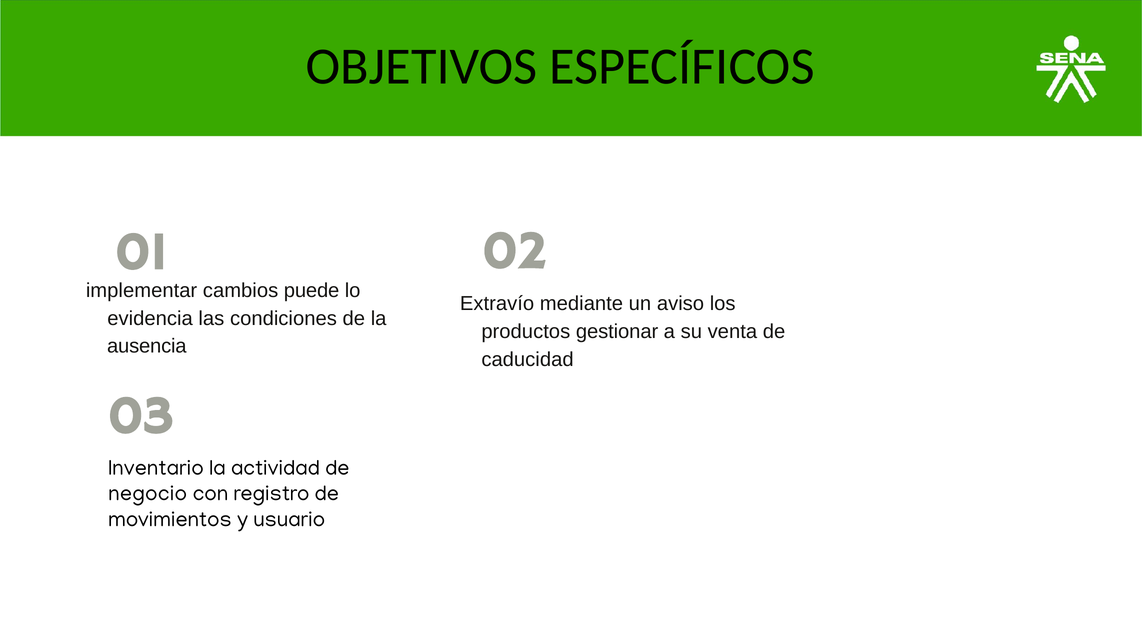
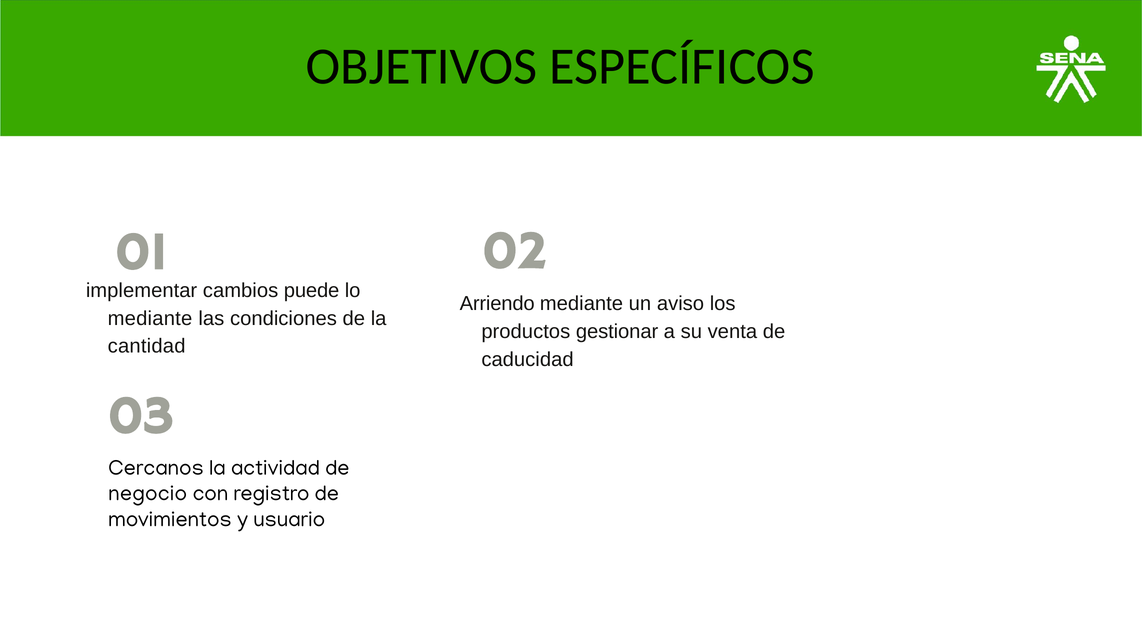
Extravío: Extravío -> Arriendo
evidencia at (150, 319): evidencia -> mediante
ausencia: ausencia -> cantidad
Inventario: Inventario -> Cercanos
